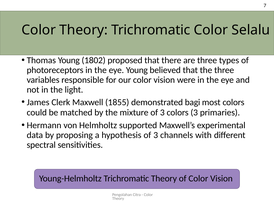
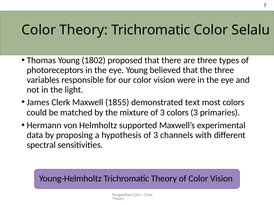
bagi: bagi -> text
